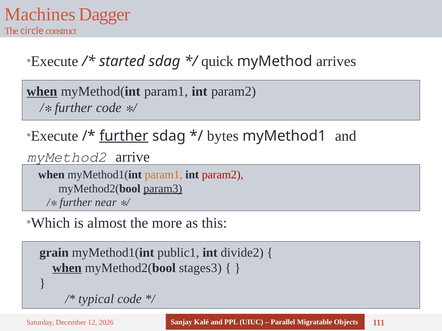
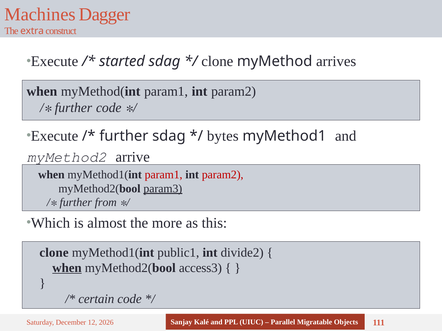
circle: circle -> extra
quick at (217, 62): quick -> clone
when at (42, 92) underline: present -> none
further at (124, 136) underline: present -> none
param1 at (164, 175) colour: orange -> red
near: near -> from
grain at (54, 253): grain -> clone
stages3: stages3 -> access3
typical: typical -> certain
